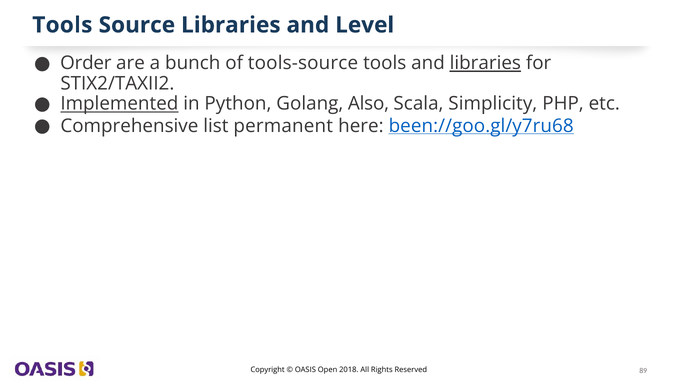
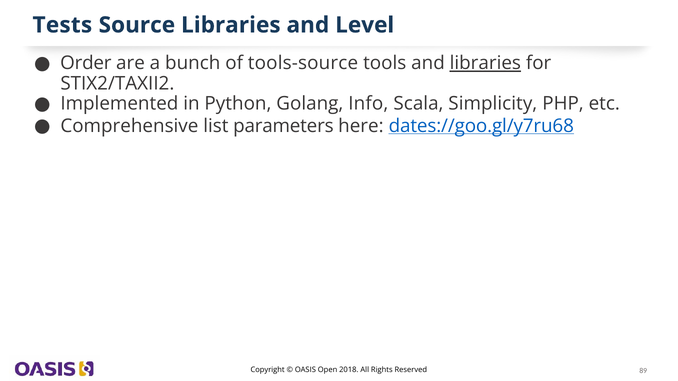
Tools at (62, 25): Tools -> Tests
Implemented underline: present -> none
Also: Also -> Info
permanent: permanent -> parameters
been://goo.gl/y7ru68: been://goo.gl/y7ru68 -> dates://goo.gl/y7ru68
